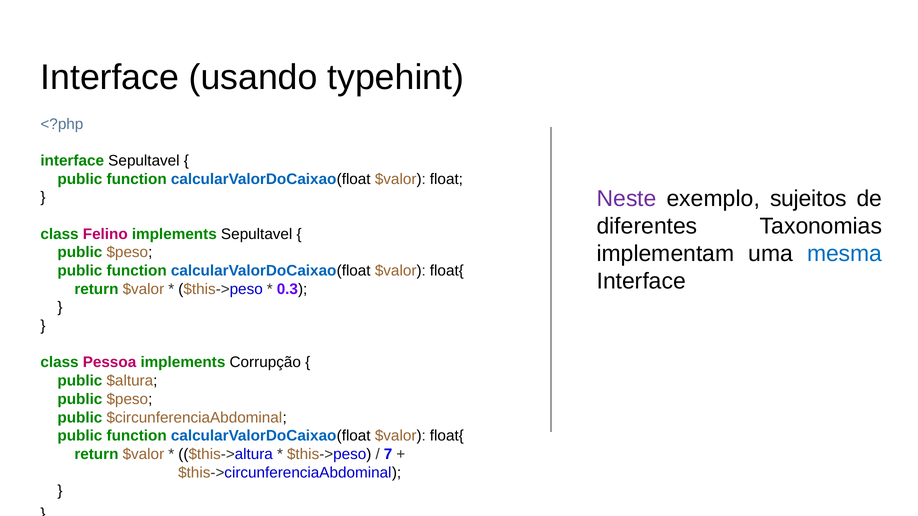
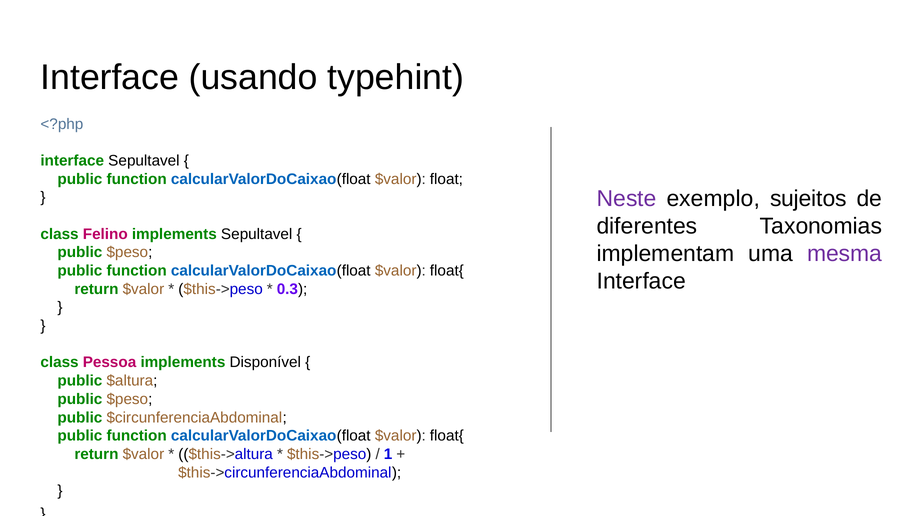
mesma colour: blue -> purple
Corrupção: Corrupção -> Disponível
7: 7 -> 1
